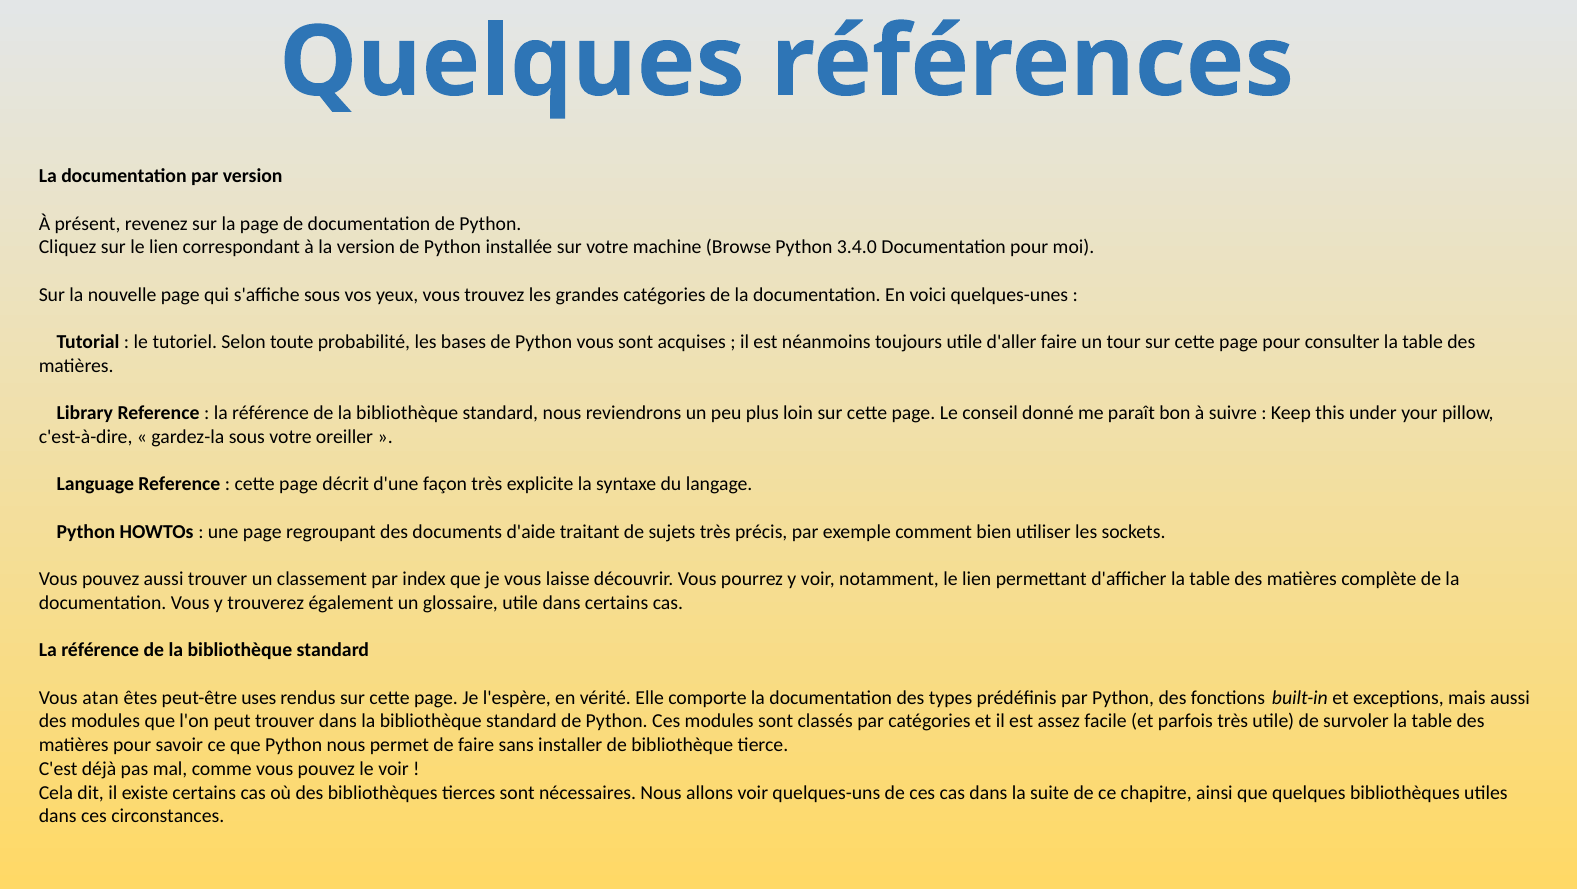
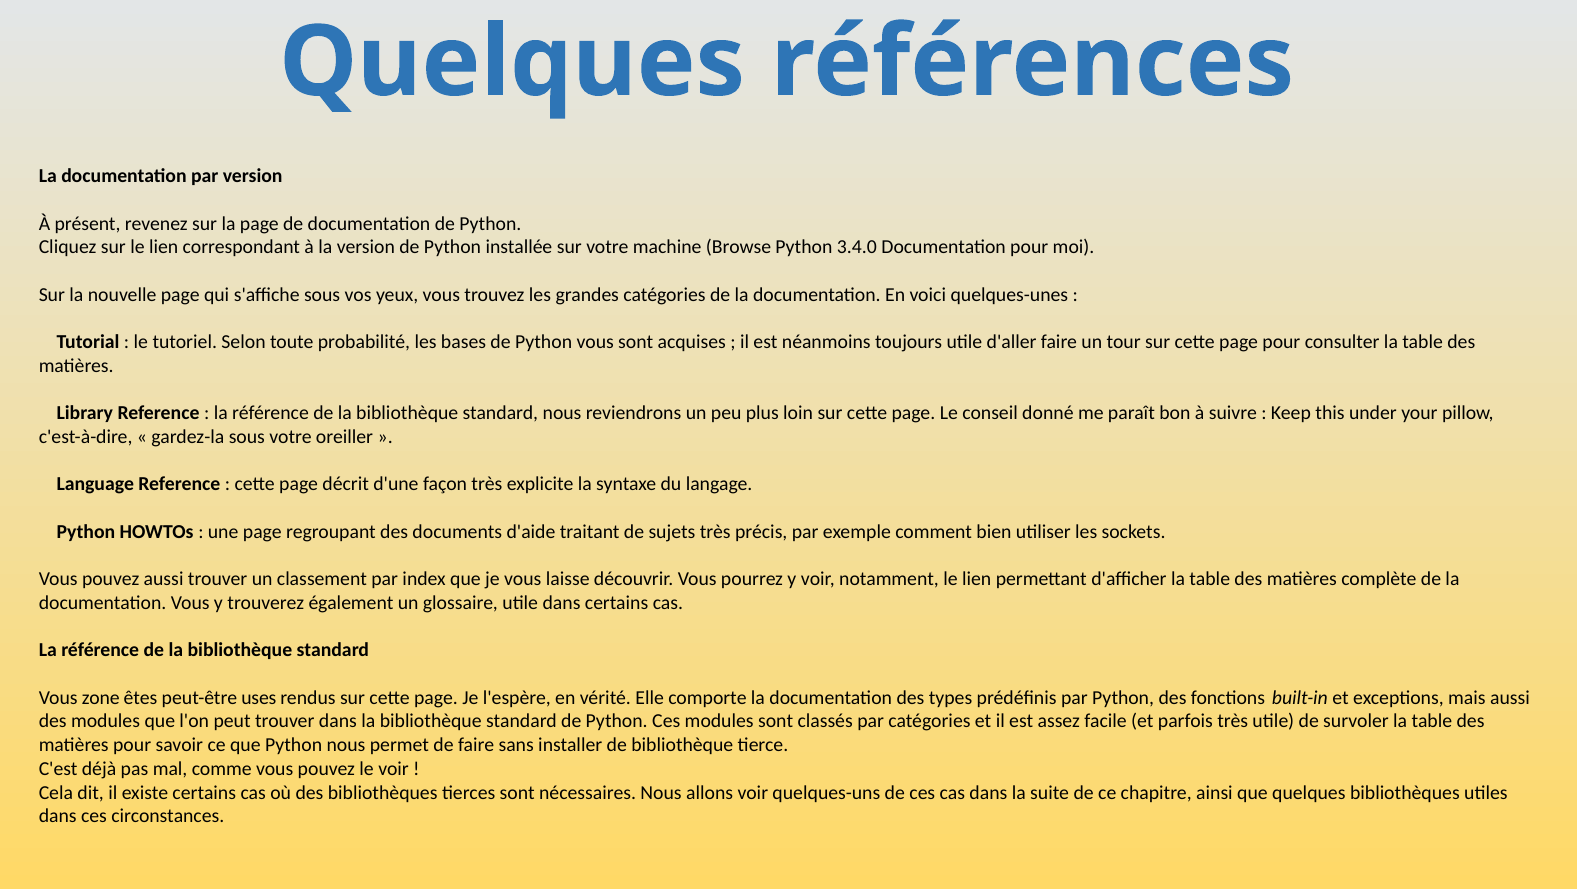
atan: atan -> zone
